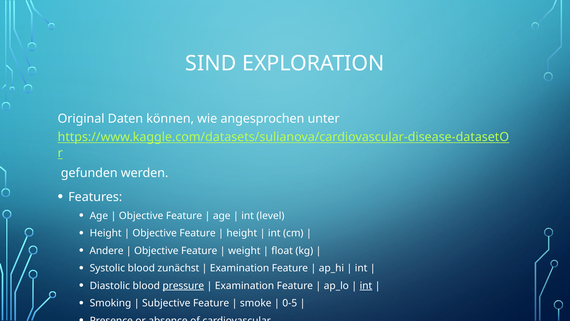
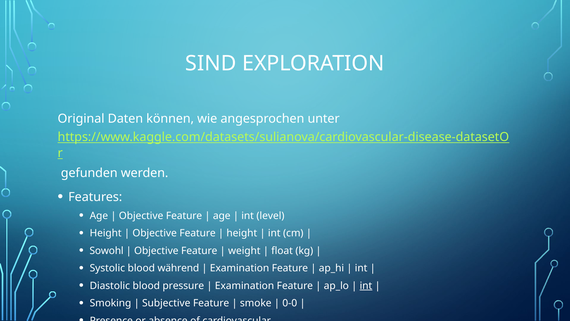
Andere: Andere -> Sowohl
zunächst: zunächst -> während
pressure underline: present -> none
0-5: 0-5 -> 0-0
